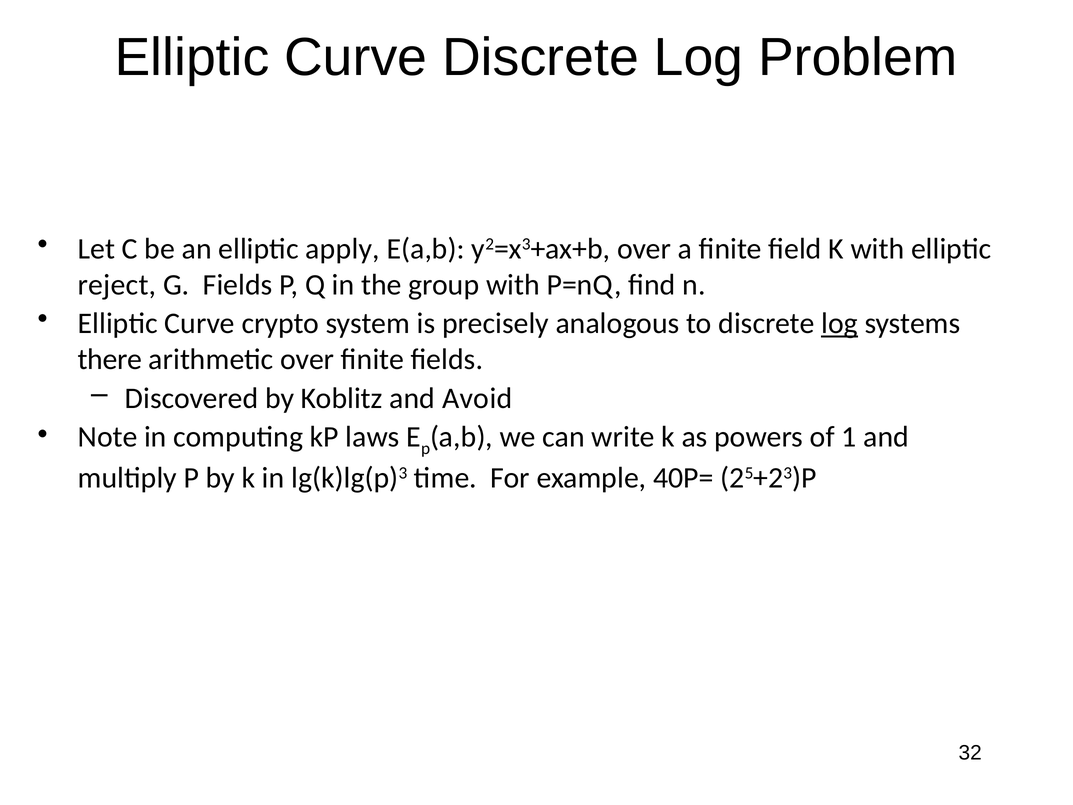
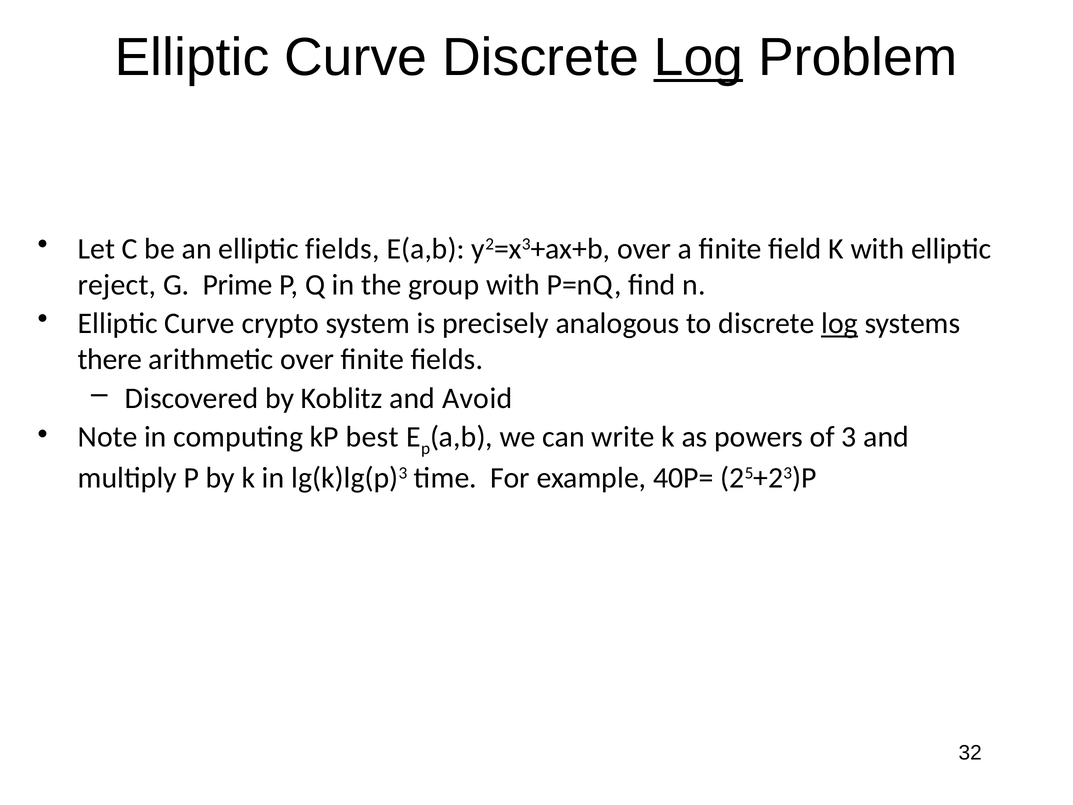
Log at (698, 57) underline: none -> present
elliptic apply: apply -> fields
G Fields: Fields -> Prime
laws: laws -> best
1: 1 -> 3
